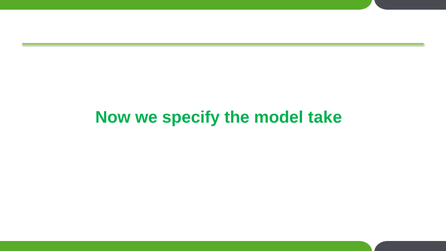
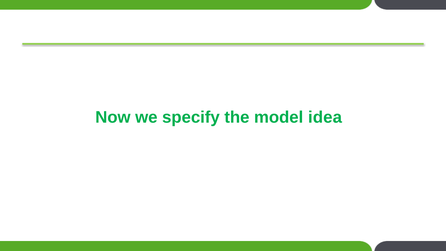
take: take -> idea
